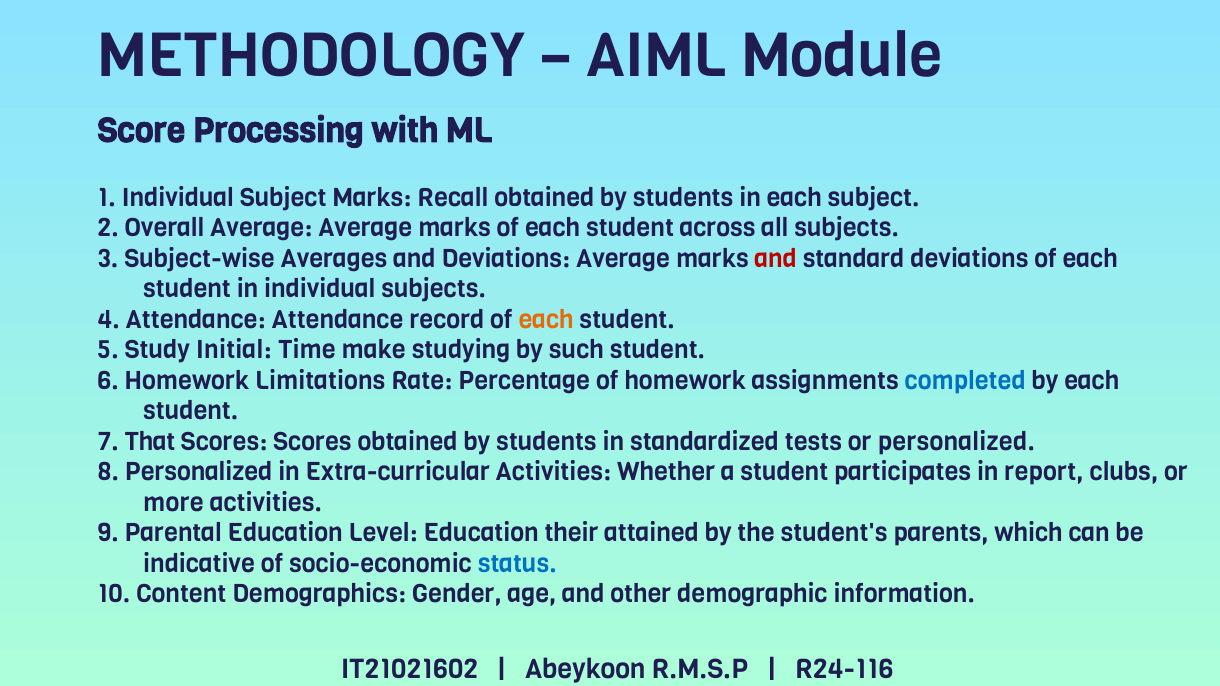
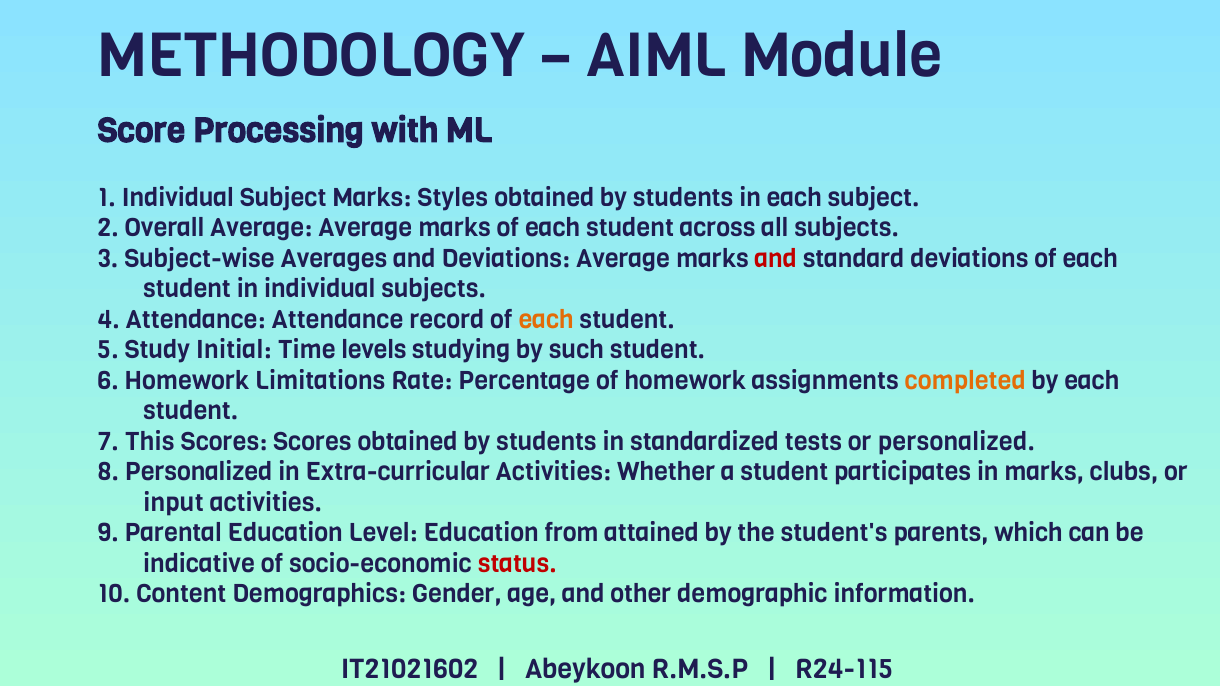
Recall: Recall -> Styles
make: make -> levels
completed colour: blue -> orange
That: That -> This
in report: report -> marks
more: more -> input
their: their -> from
status colour: blue -> red
R24-116: R24-116 -> R24-115
